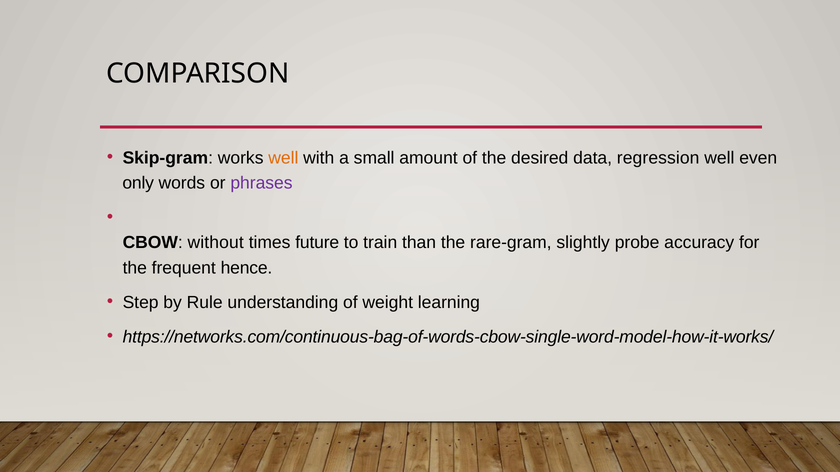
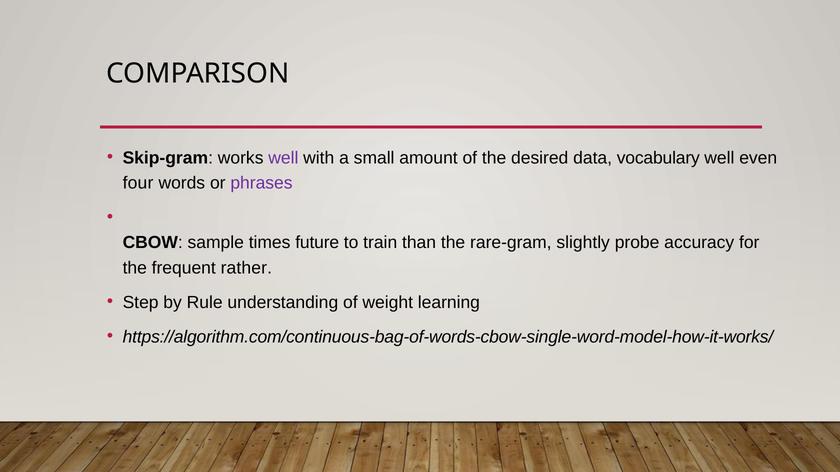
well at (283, 158) colour: orange -> purple
regression: regression -> vocabulary
only: only -> four
without: without -> sample
hence: hence -> rather
https://networks.com/continuous-bag-of-words-cbow-single-word-model-how-it-works/: https://networks.com/continuous-bag-of-words-cbow-single-word-model-how-it-works/ -> https://algorithm.com/continuous-bag-of-words-cbow-single-word-model-how-it-works/
